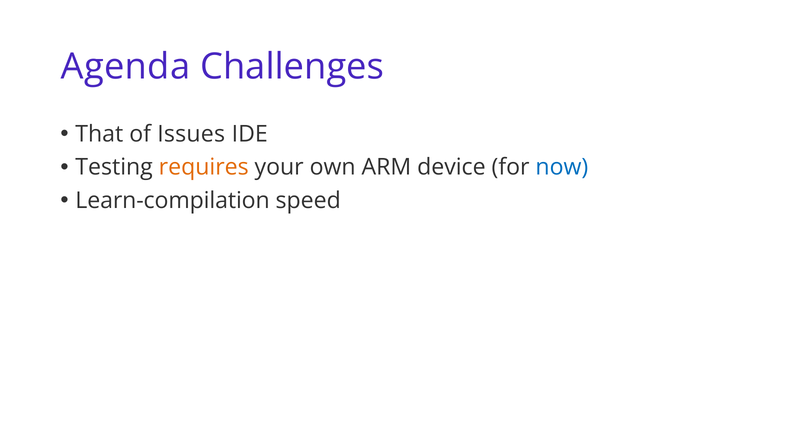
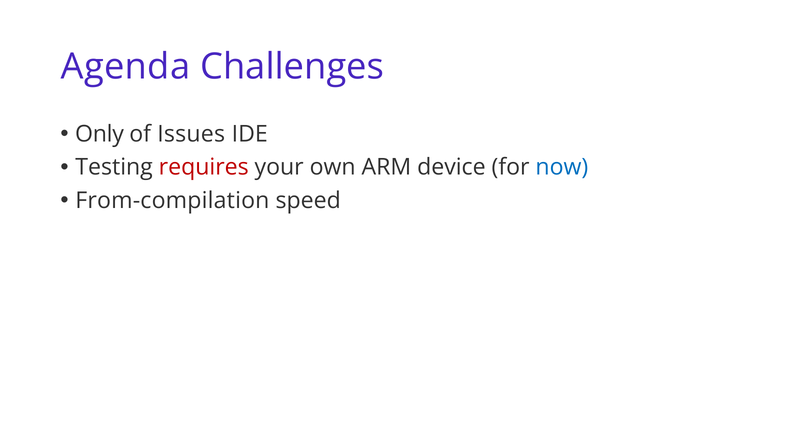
That: That -> Only
requires colour: orange -> red
Learn-compilation: Learn-compilation -> From-compilation
